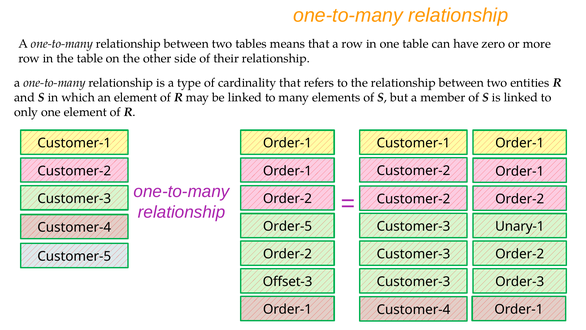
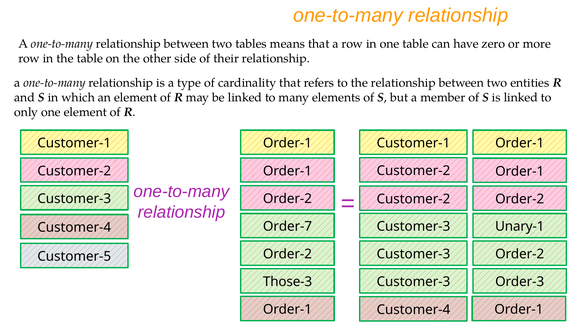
Order-5: Order-5 -> Order-7
Offset-3: Offset-3 -> Those-3
